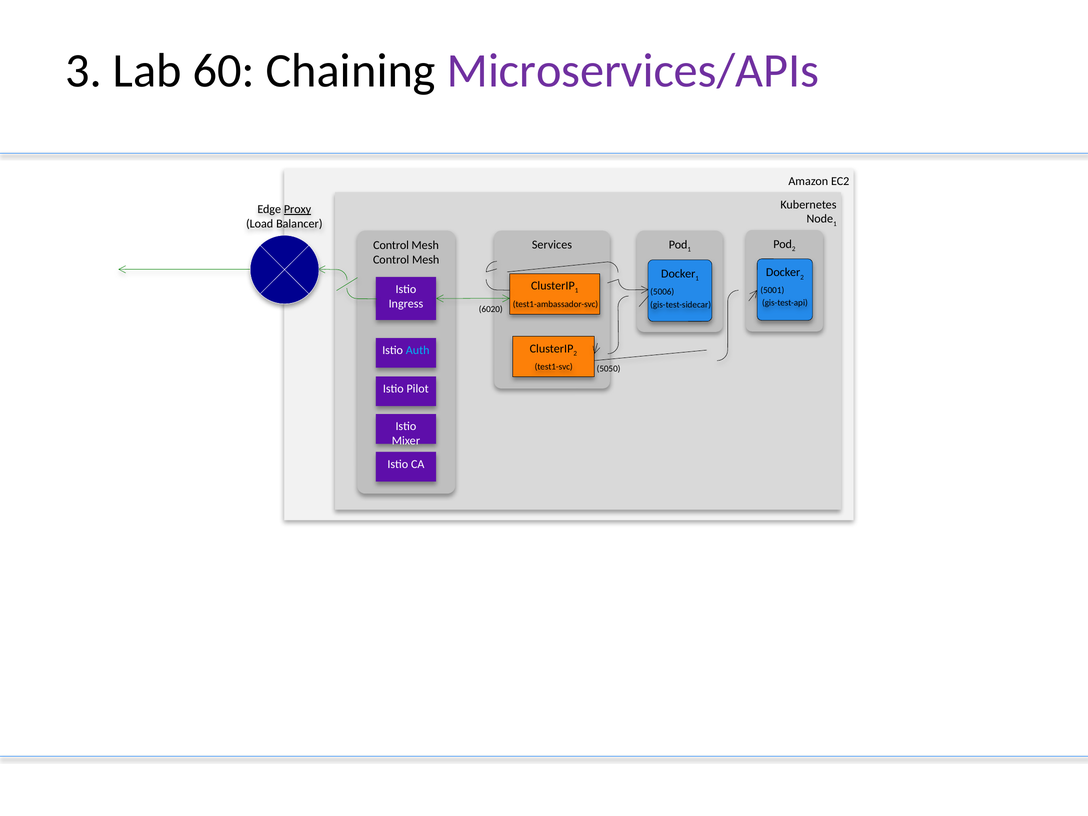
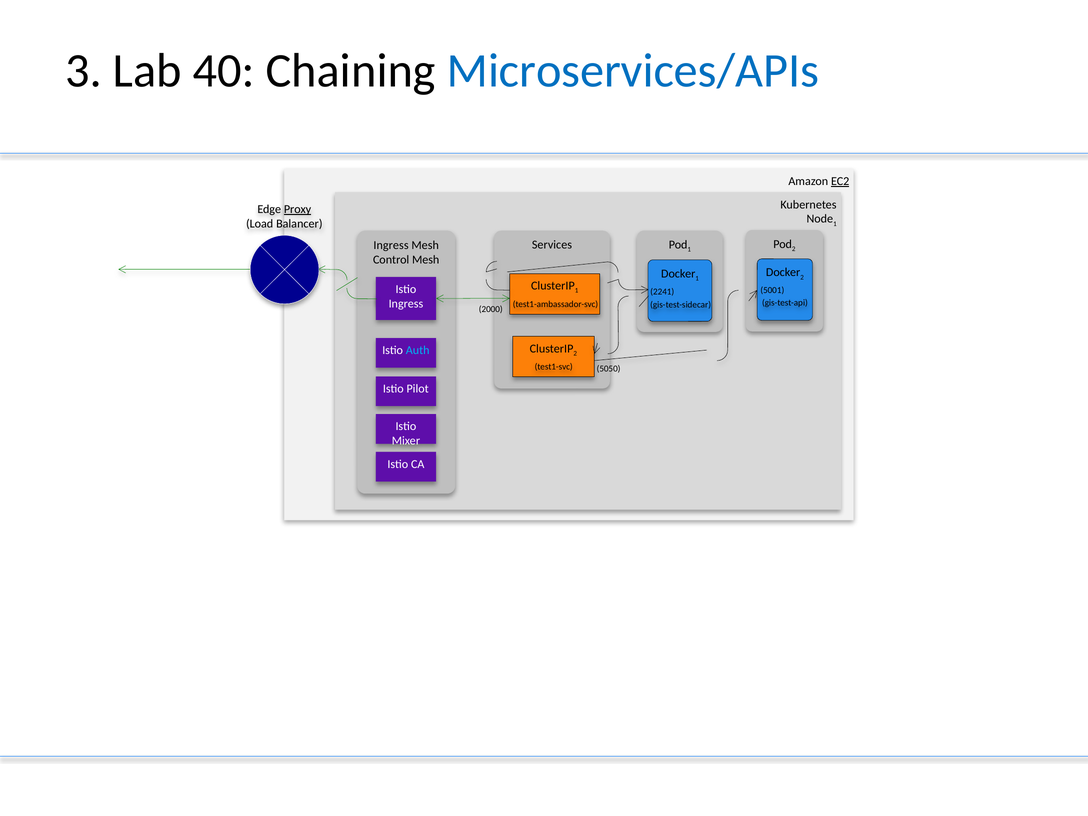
60: 60 -> 40
Microservices/APIs colour: purple -> blue
EC2 underline: none -> present
Control at (391, 245): Control -> Ingress
5006: 5006 -> 2241
6020: 6020 -> 2000
